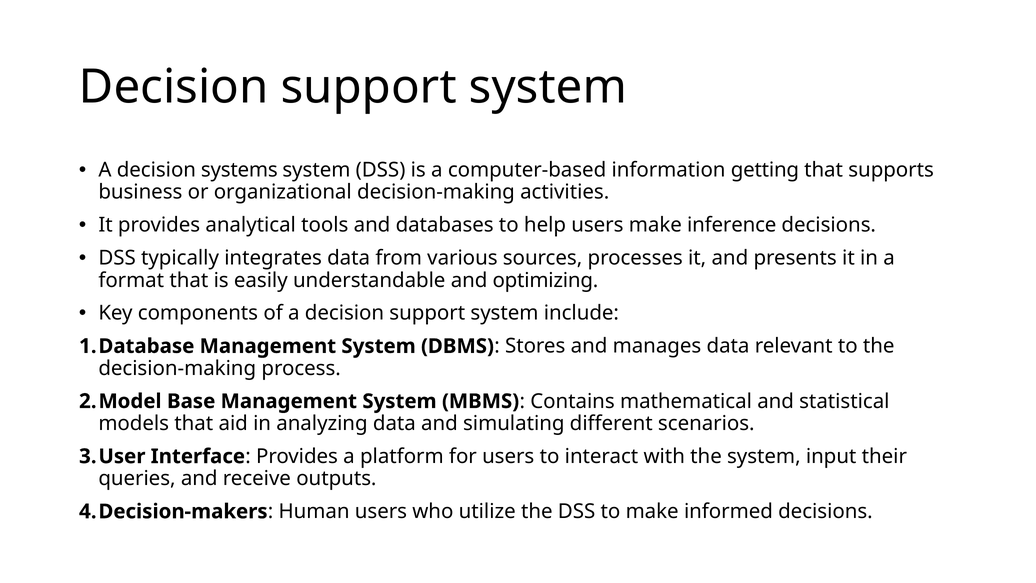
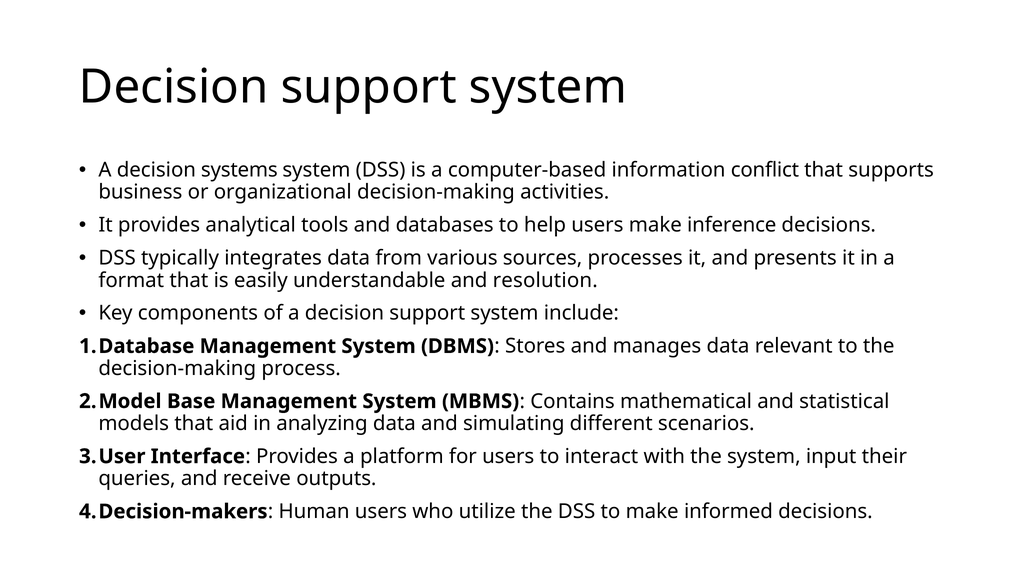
getting: getting -> conflict
optimizing: optimizing -> resolution
